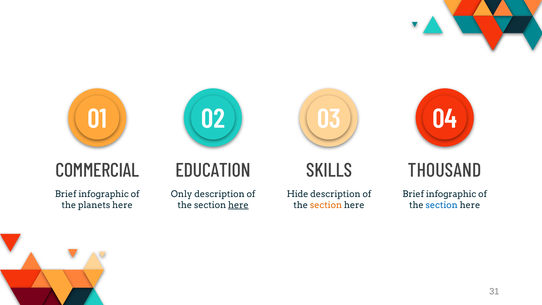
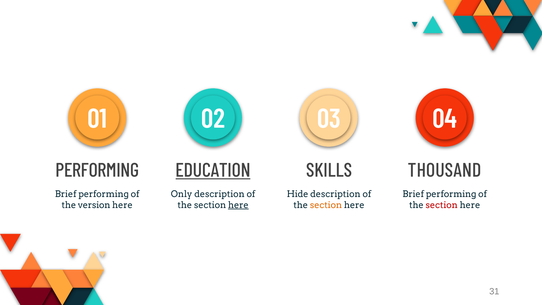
COMMERCIAL at (97, 170): COMMERCIAL -> PERFORMING
EDUCATION underline: none -> present
infographic at (104, 194): infographic -> performing
infographic at (451, 194): infographic -> performing
planets: planets -> version
section at (442, 205) colour: blue -> red
